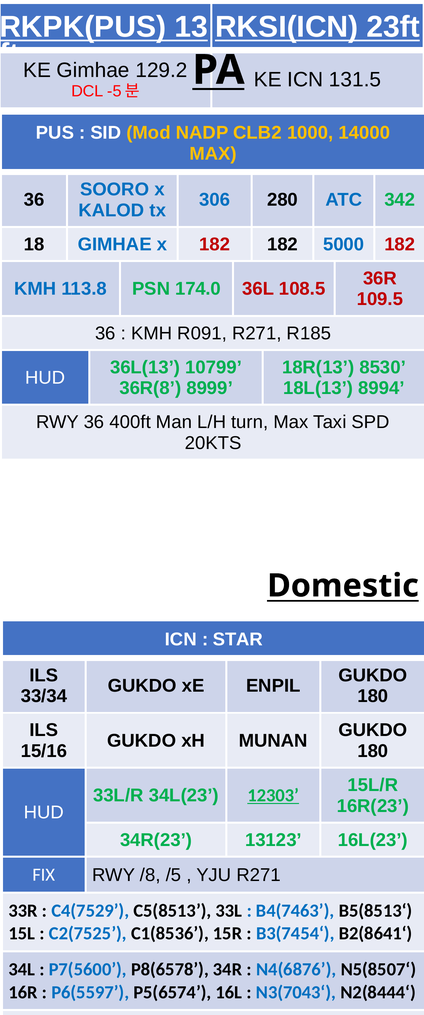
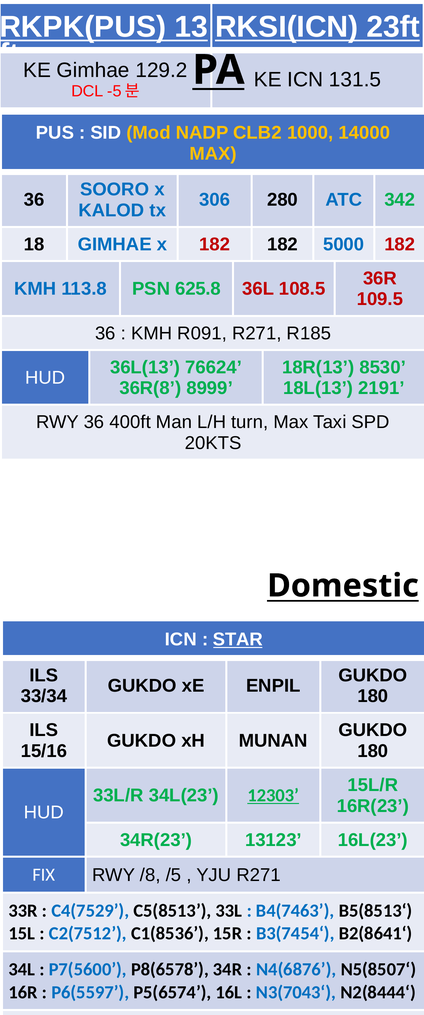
174.0: 174.0 -> 625.8
10799: 10799 -> 76624
8994: 8994 -> 2191
STAR underline: none -> present
C2(7525: C2(7525 -> C2(7512
